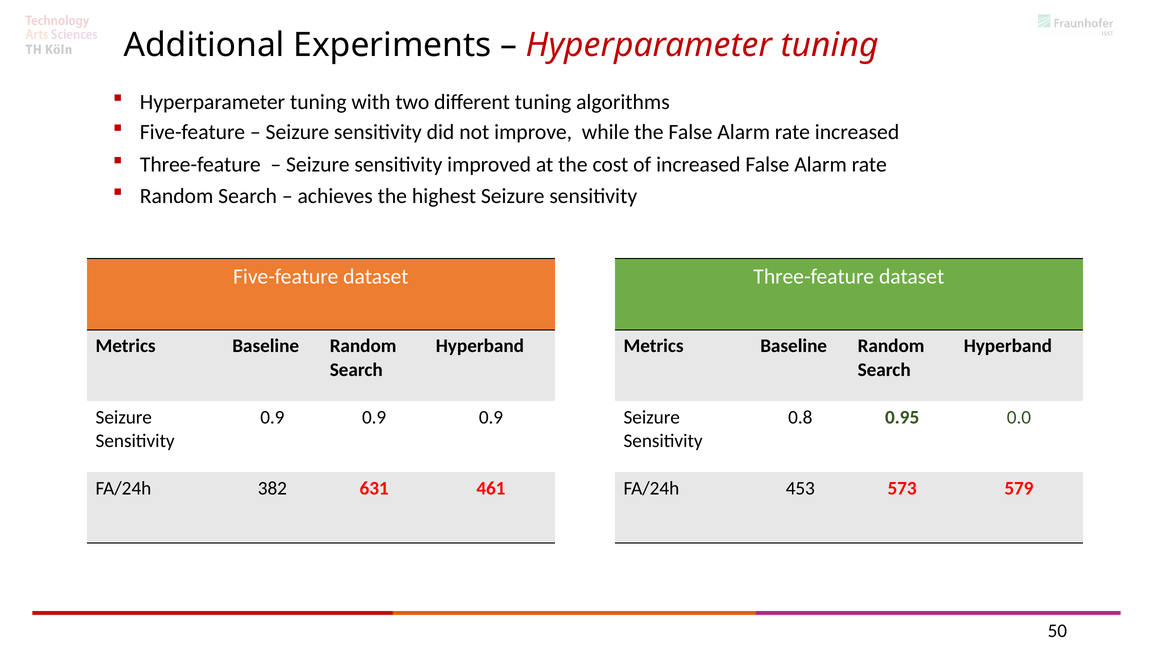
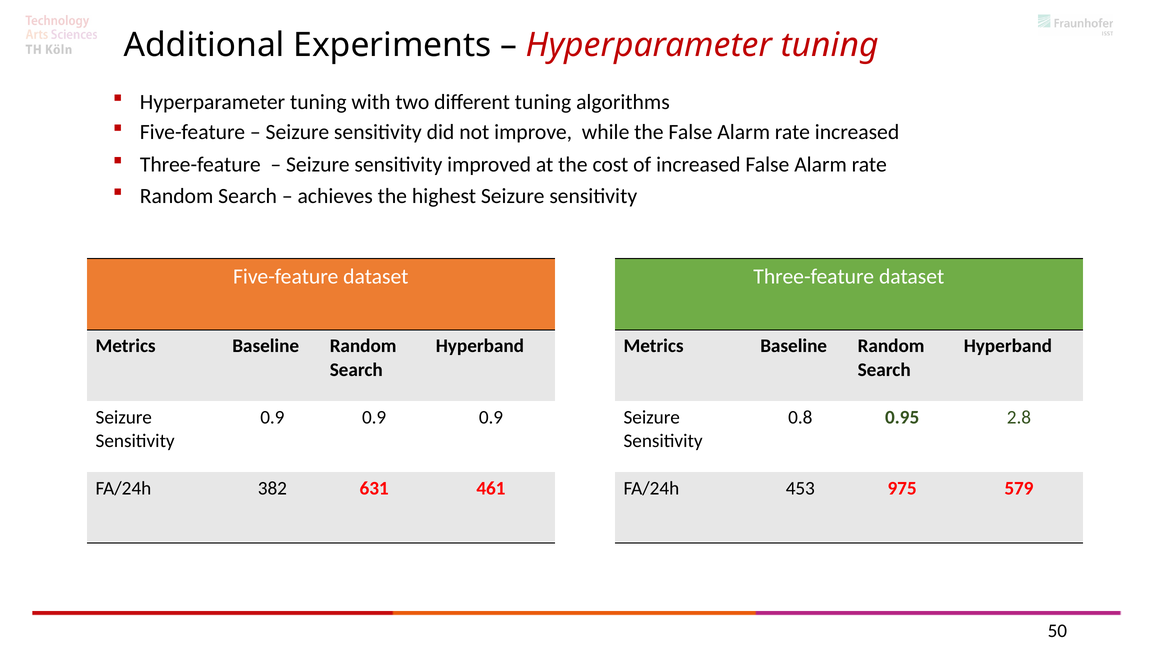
0.0: 0.0 -> 2.8
573: 573 -> 975
